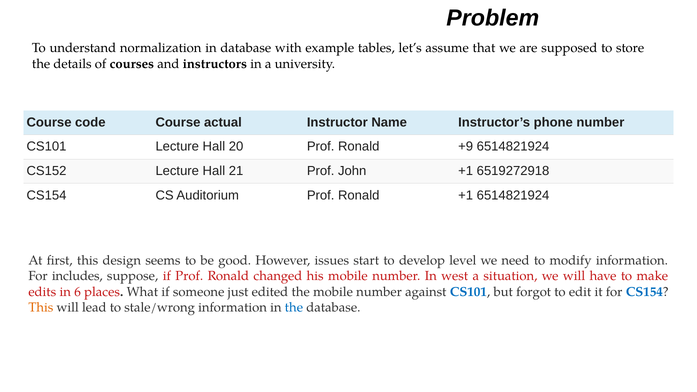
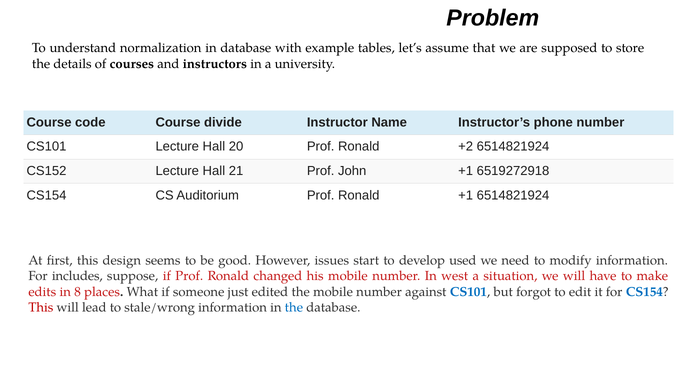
actual: actual -> divide
+9: +9 -> +2
level: level -> used
6: 6 -> 8
This at (41, 307) colour: orange -> red
